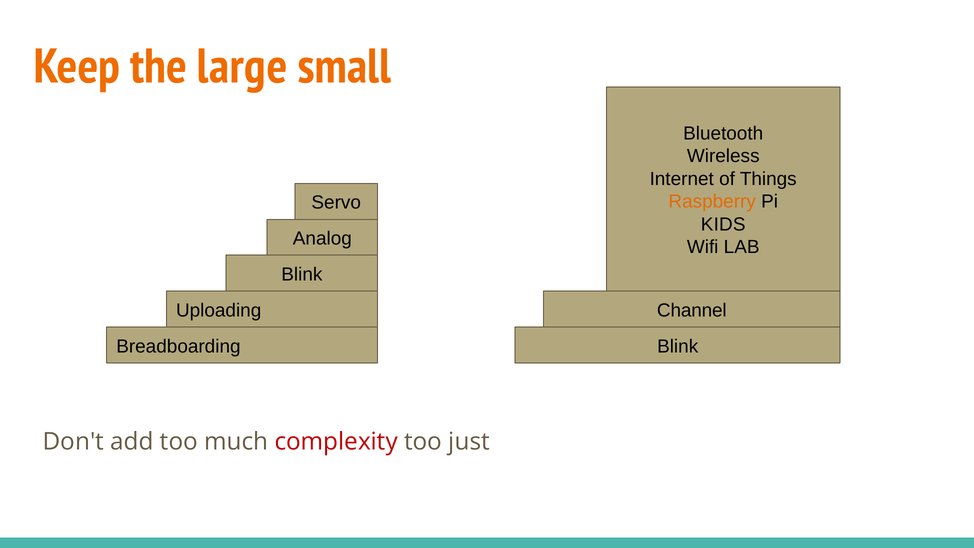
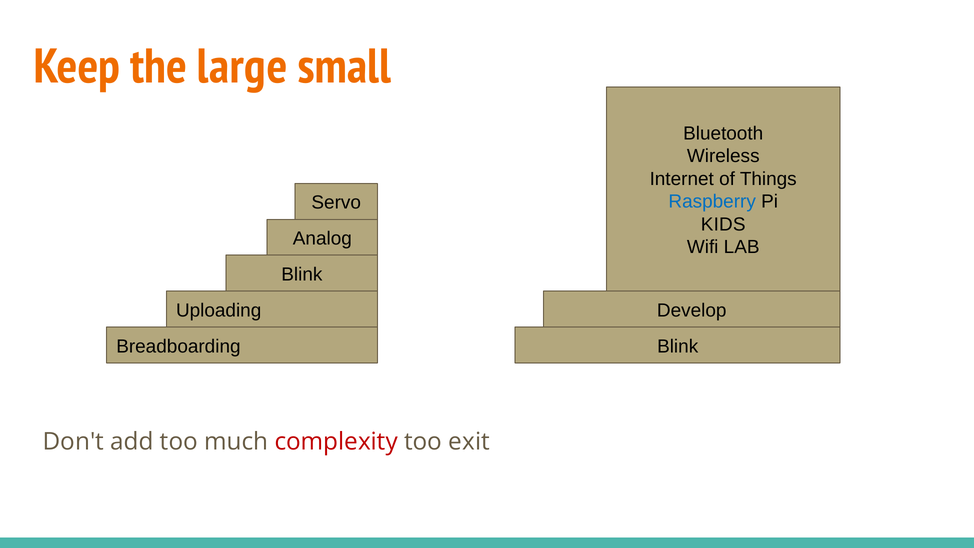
Raspberry colour: orange -> blue
Channel: Channel -> Develop
just: just -> exit
